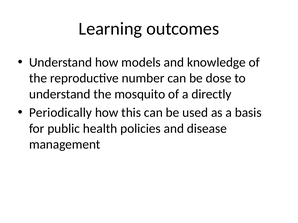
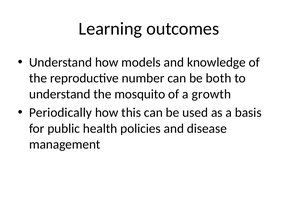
dose: dose -> both
directly: directly -> growth
